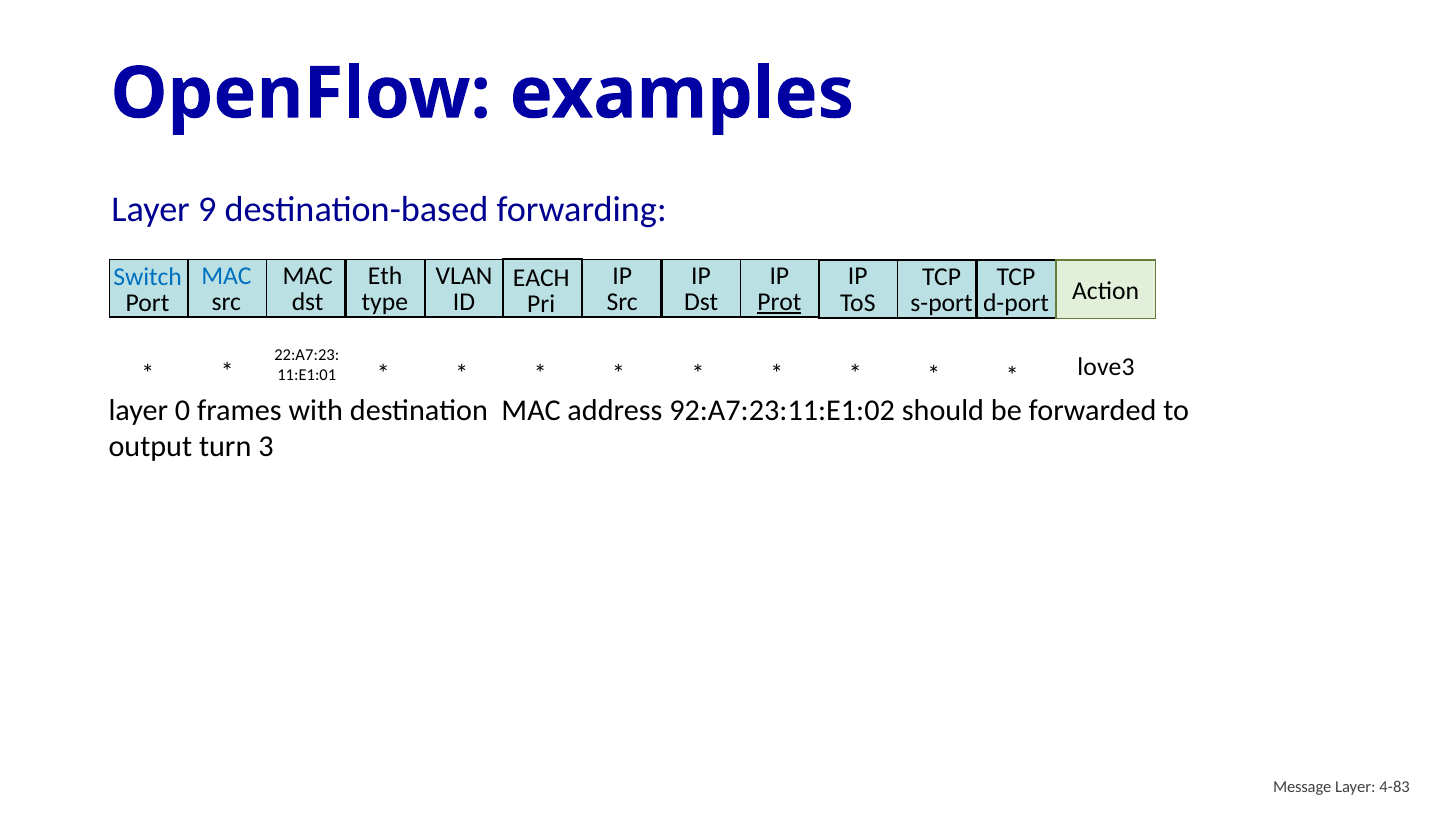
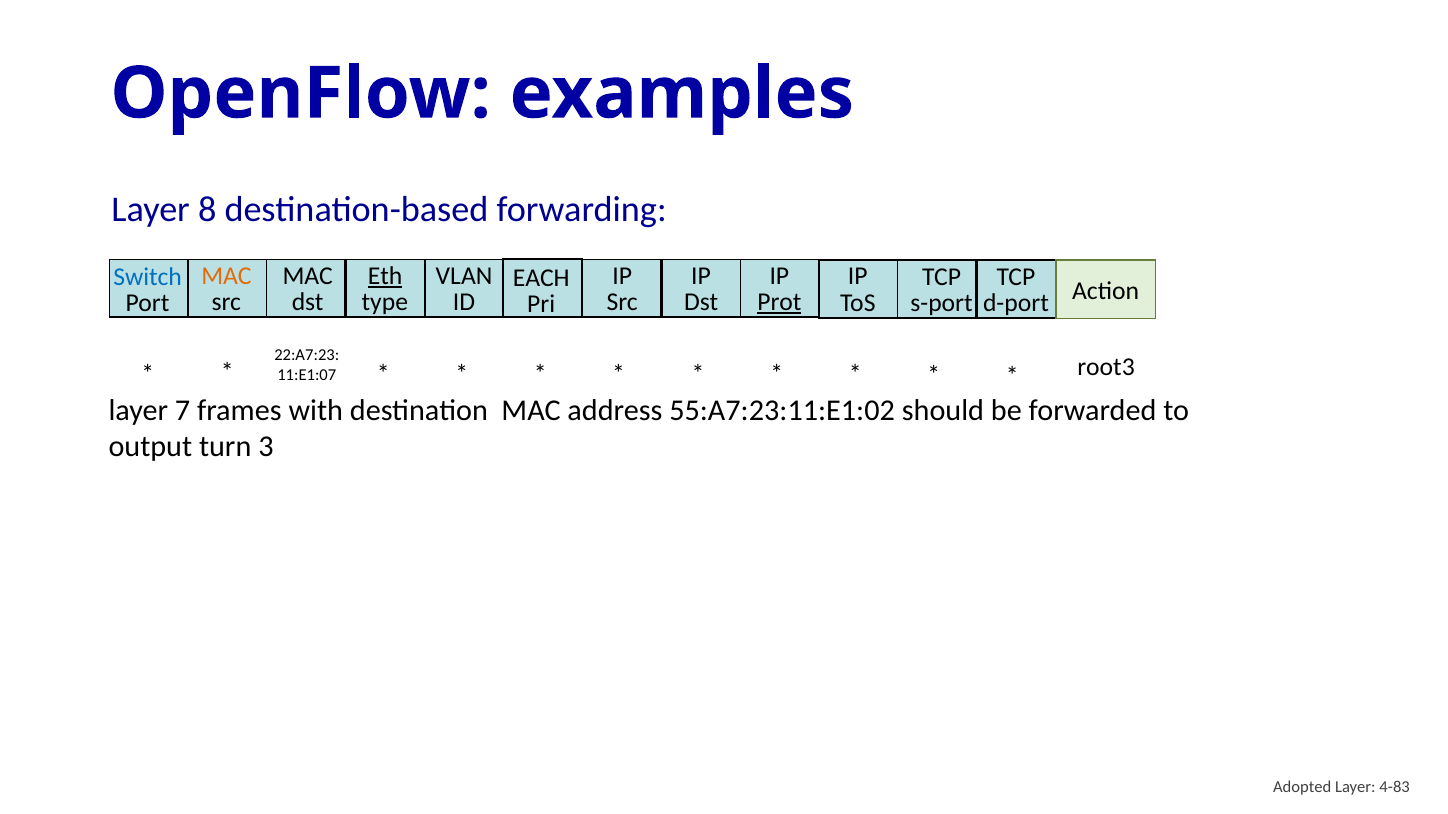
9: 9 -> 8
MAC at (226, 276) colour: blue -> orange
Eth underline: none -> present
love3: love3 -> root3
11:E1:01: 11:E1:01 -> 11:E1:07
0: 0 -> 7
92:A7:23:11:E1:02: 92:A7:23:11:E1:02 -> 55:A7:23:11:E1:02
Message: Message -> Adopted
